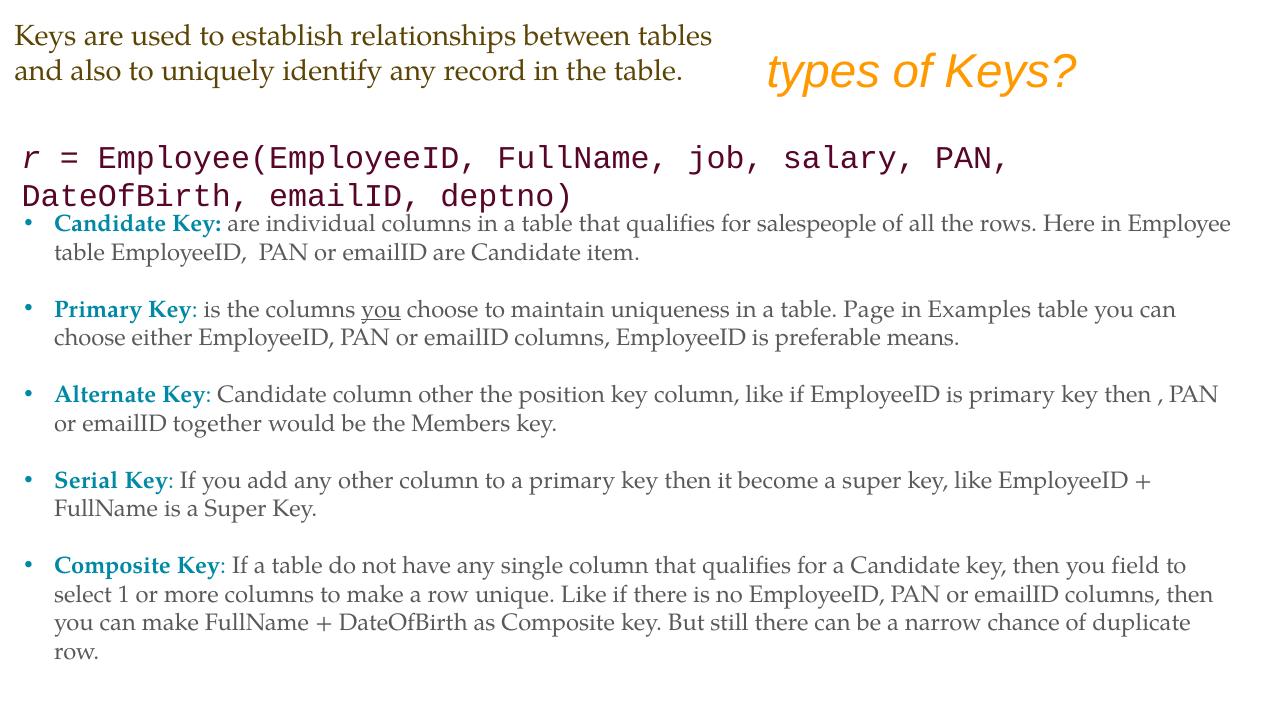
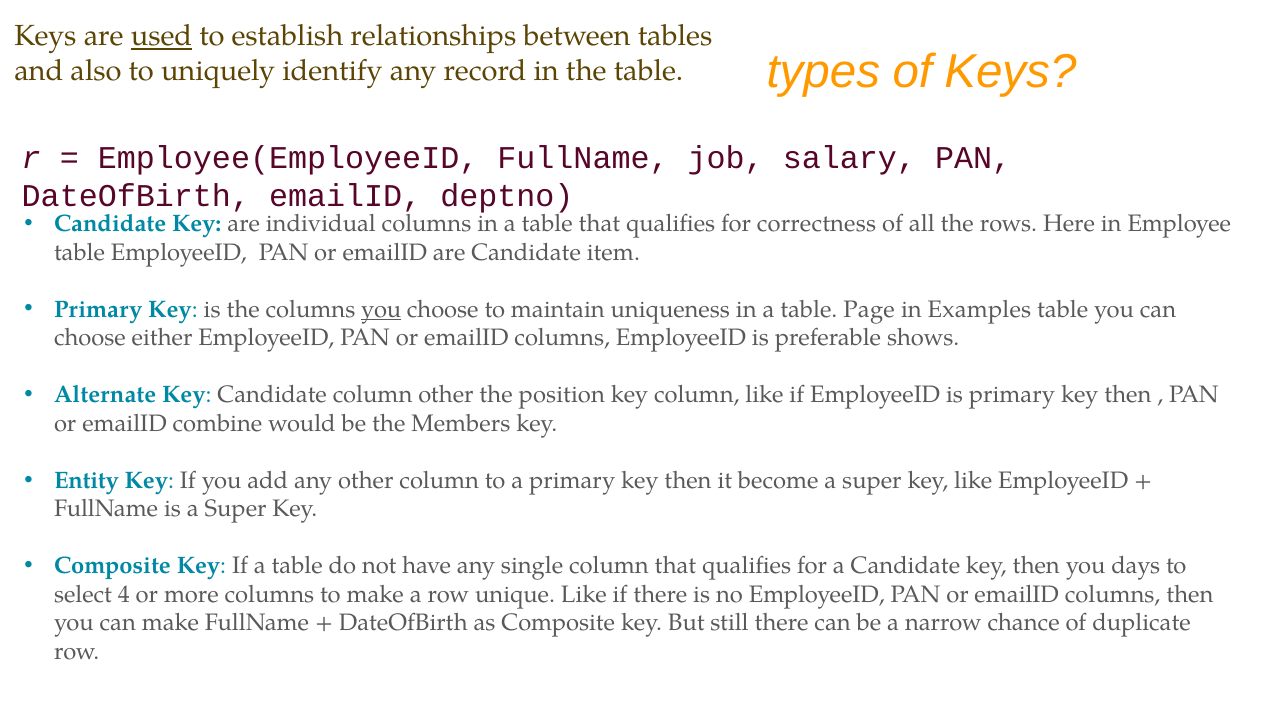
used underline: none -> present
salespeople: salespeople -> correctness
means: means -> shows
together: together -> combine
Serial: Serial -> Entity
field: field -> days
1: 1 -> 4
